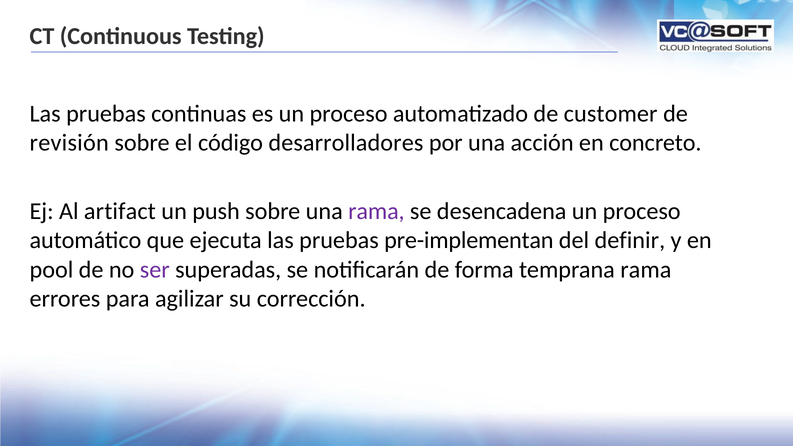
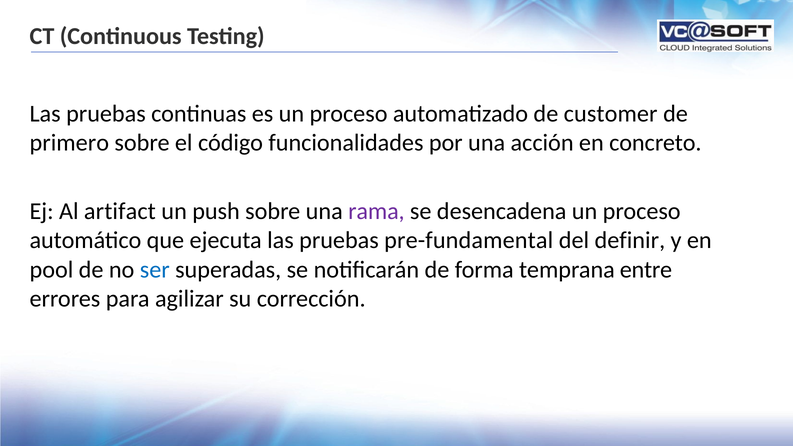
revisión: revisión -> primero
desarrolladores: desarrolladores -> funcionalidades
pre-implementan: pre-implementan -> pre-fundamental
ser colour: purple -> blue
temprana rama: rama -> entre
